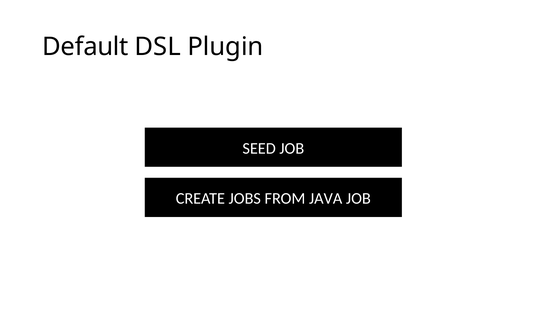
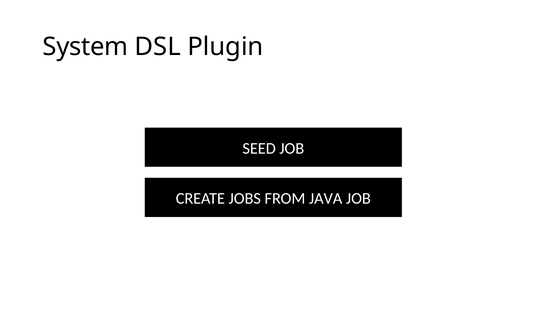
Default: Default -> System
